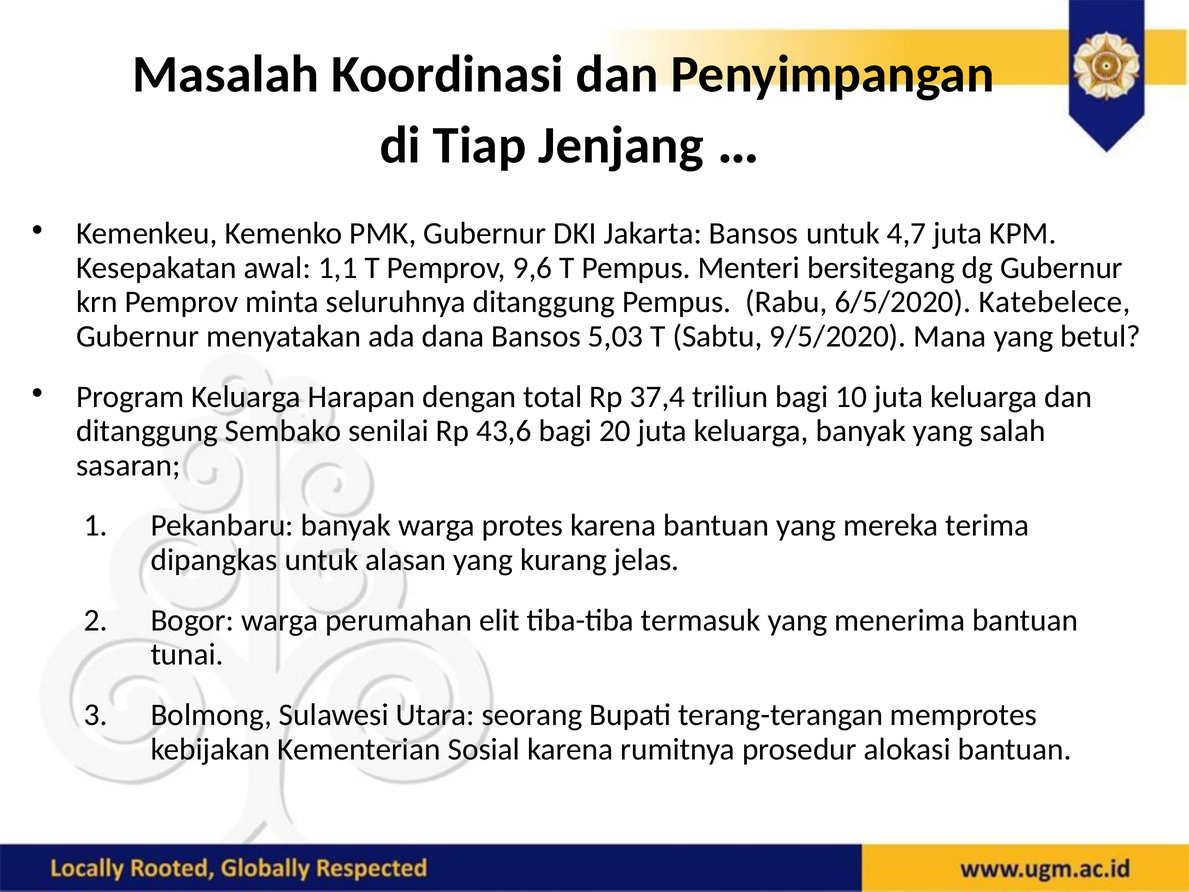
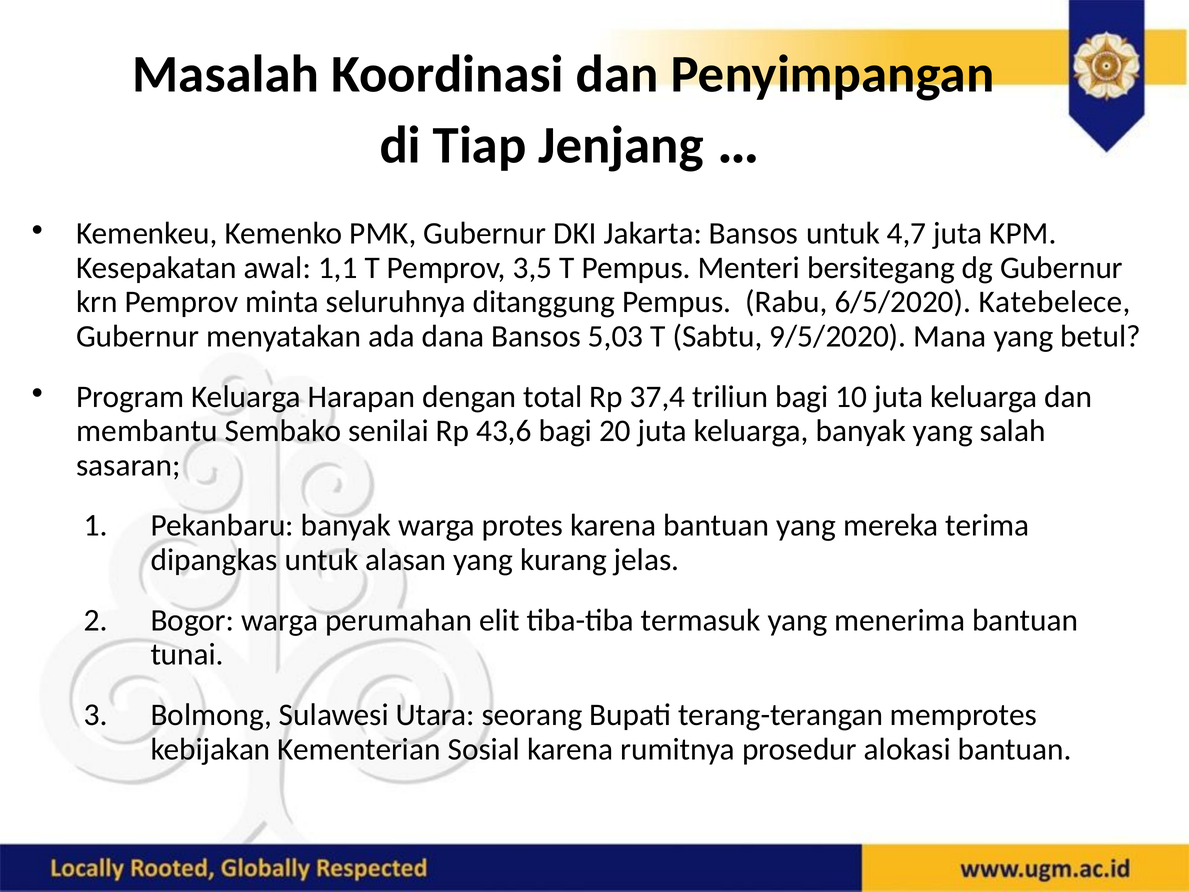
9,6: 9,6 -> 3,5
ditanggung at (147, 431): ditanggung -> membantu
